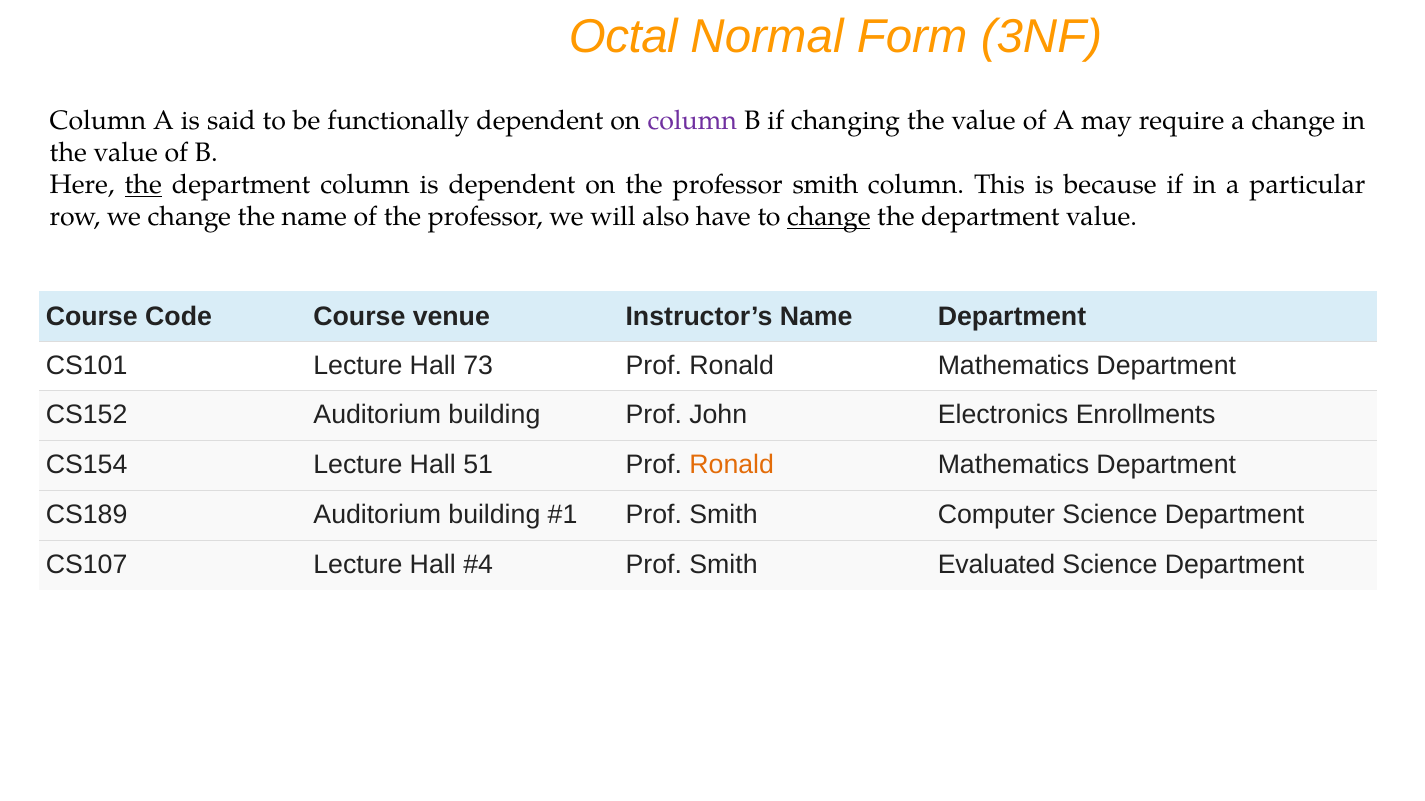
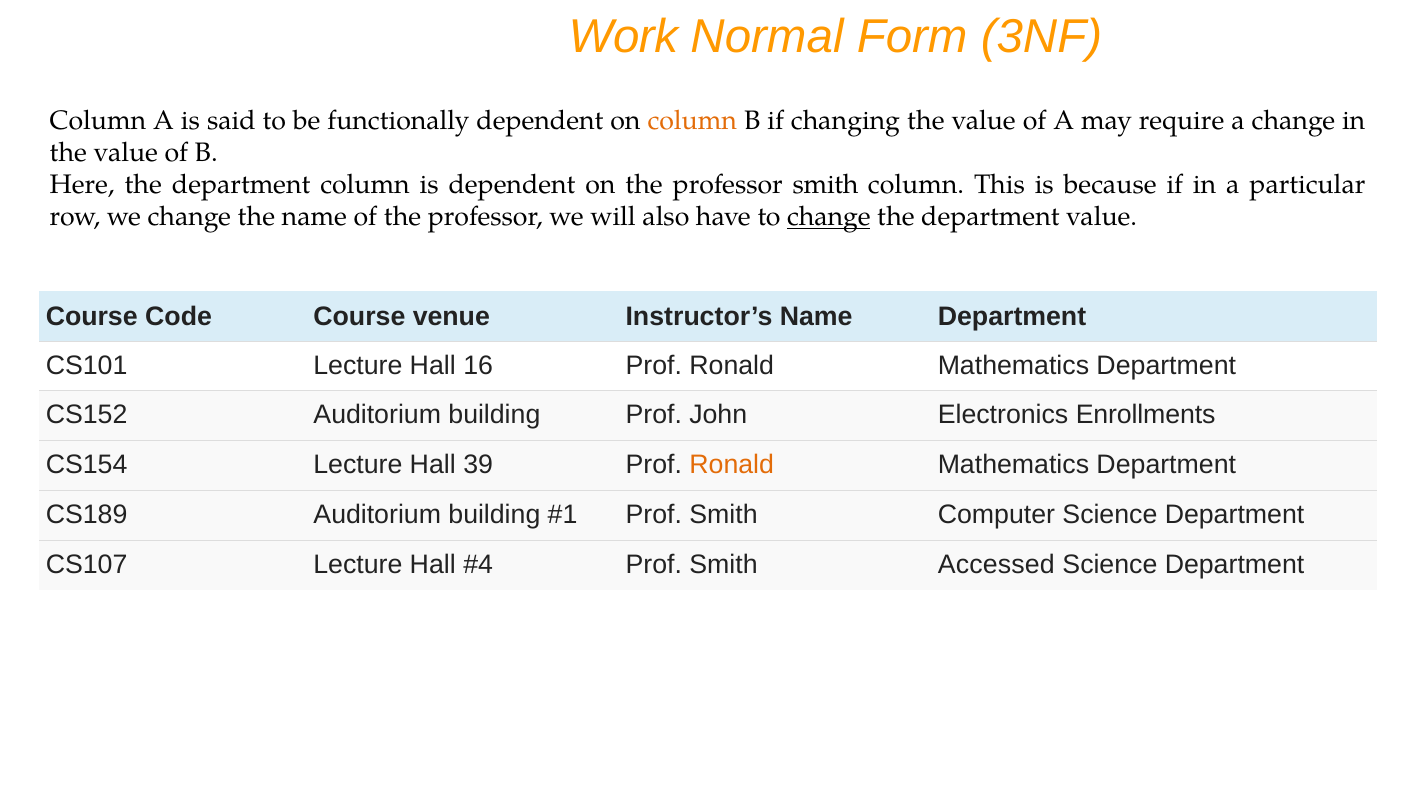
Octal: Octal -> Work
column at (692, 121) colour: purple -> orange
the at (143, 185) underline: present -> none
73: 73 -> 16
51: 51 -> 39
Evaluated: Evaluated -> Accessed
